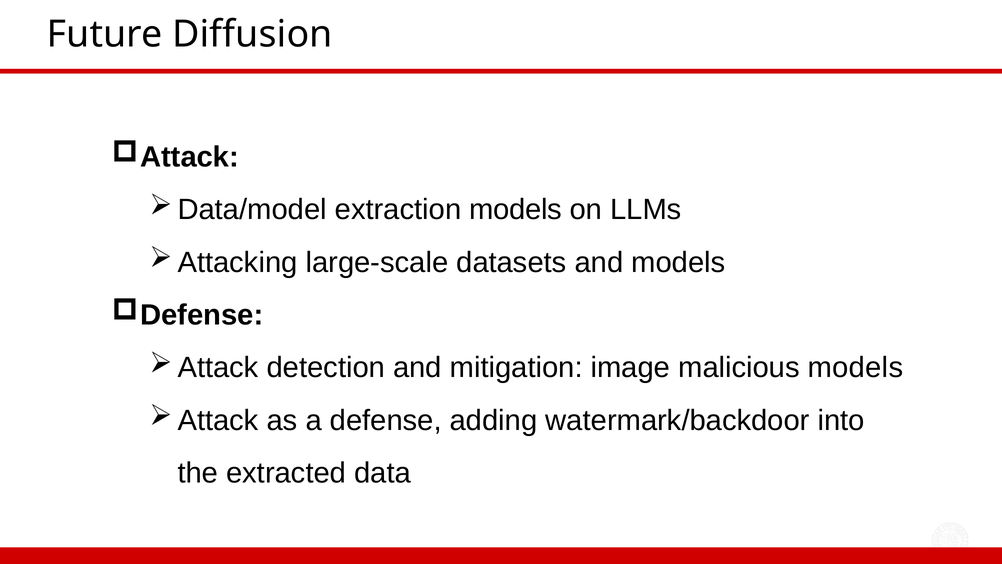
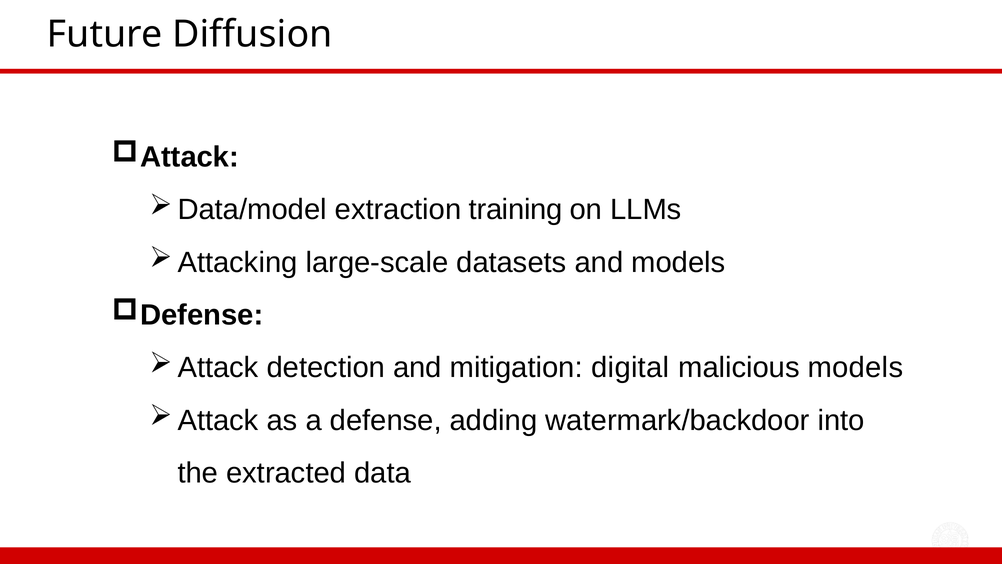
extraction models: models -> training
image: image -> digital
